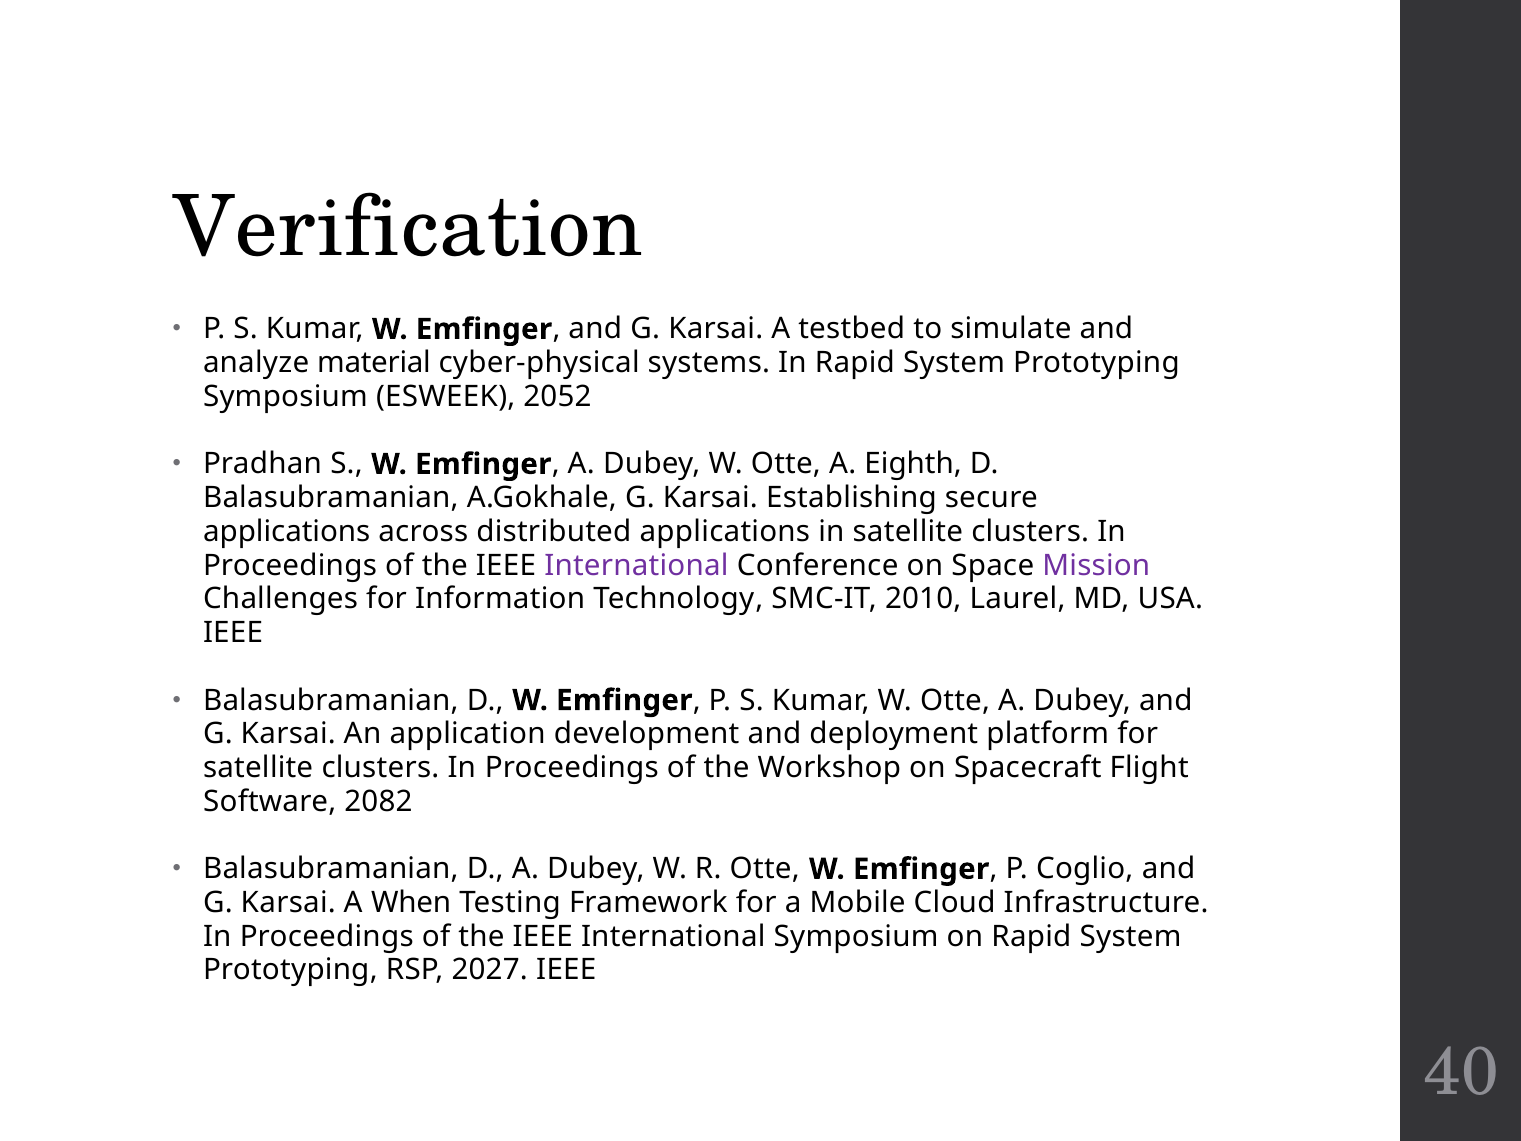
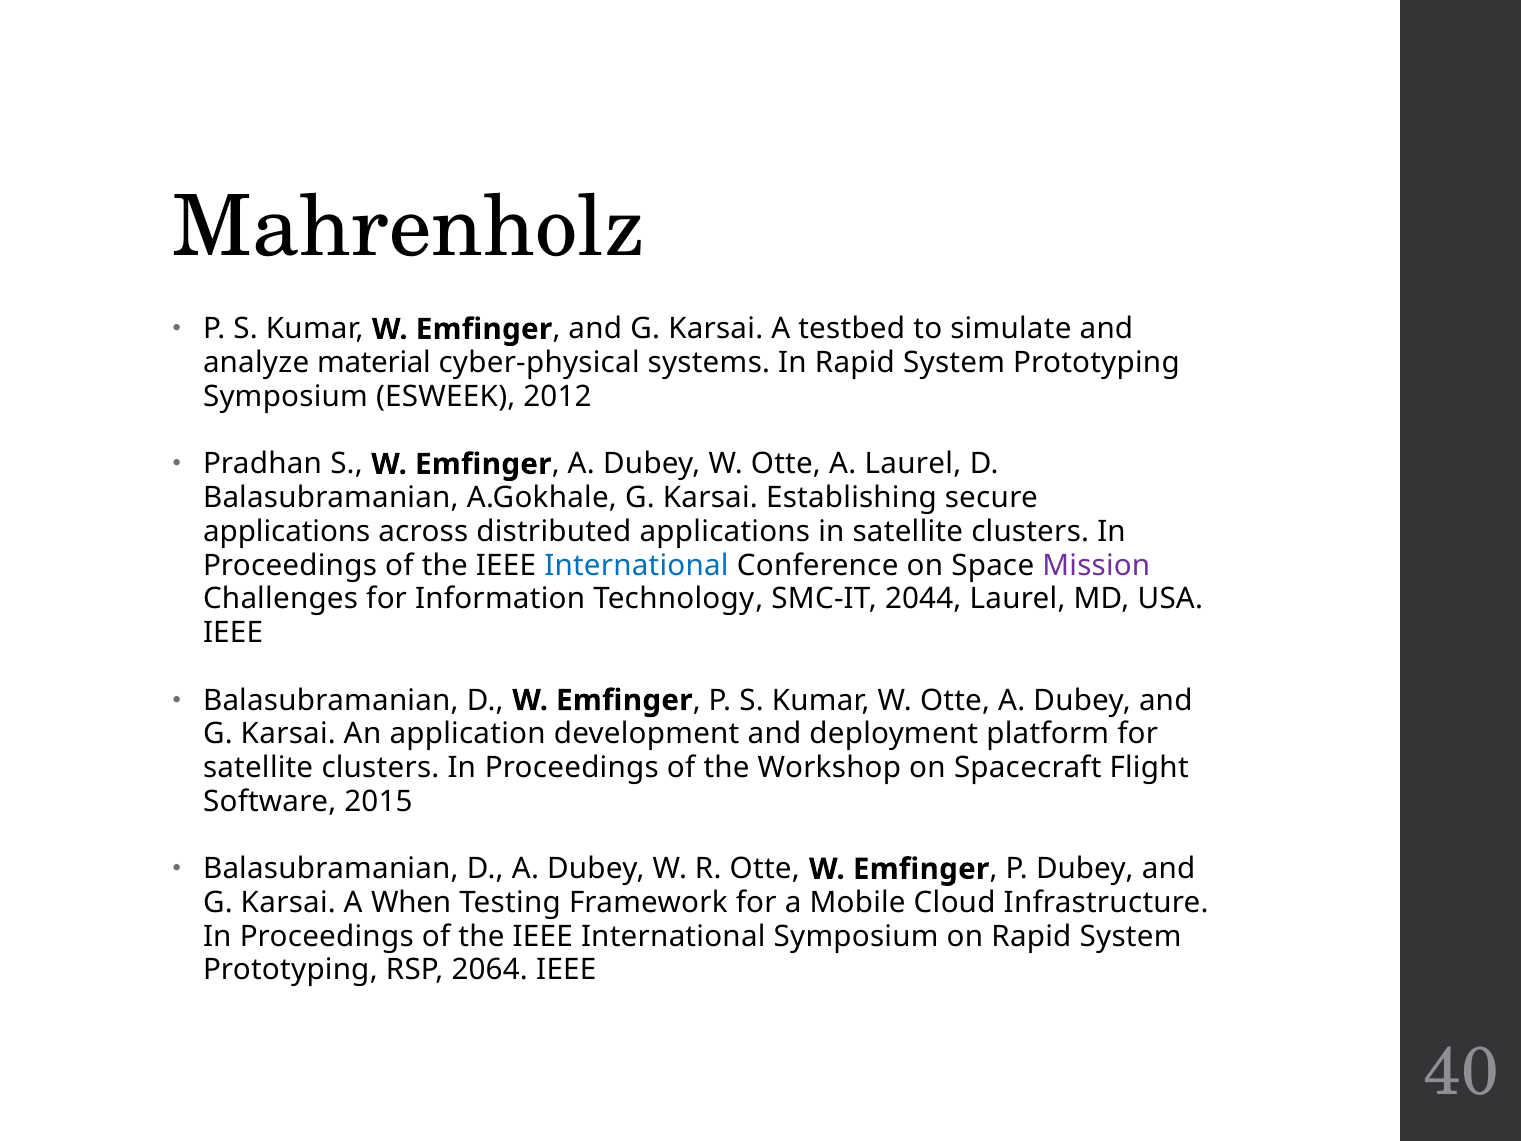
Verification: Verification -> Mahrenholz
2052: 2052 -> 2012
A Eighth: Eighth -> Laurel
International at (636, 565) colour: purple -> blue
2010: 2010 -> 2044
2082: 2082 -> 2015
P Coglio: Coglio -> Dubey
2027: 2027 -> 2064
